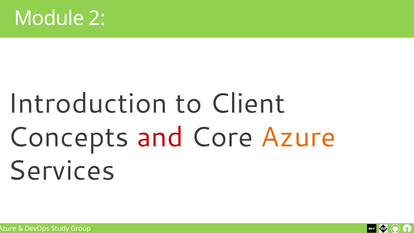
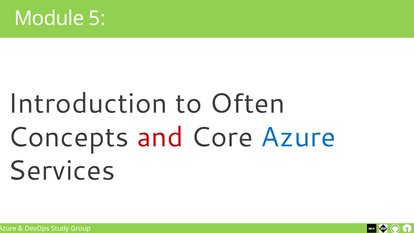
2: 2 -> 5
Client: Client -> Often
Azure at (298, 137) colour: orange -> blue
